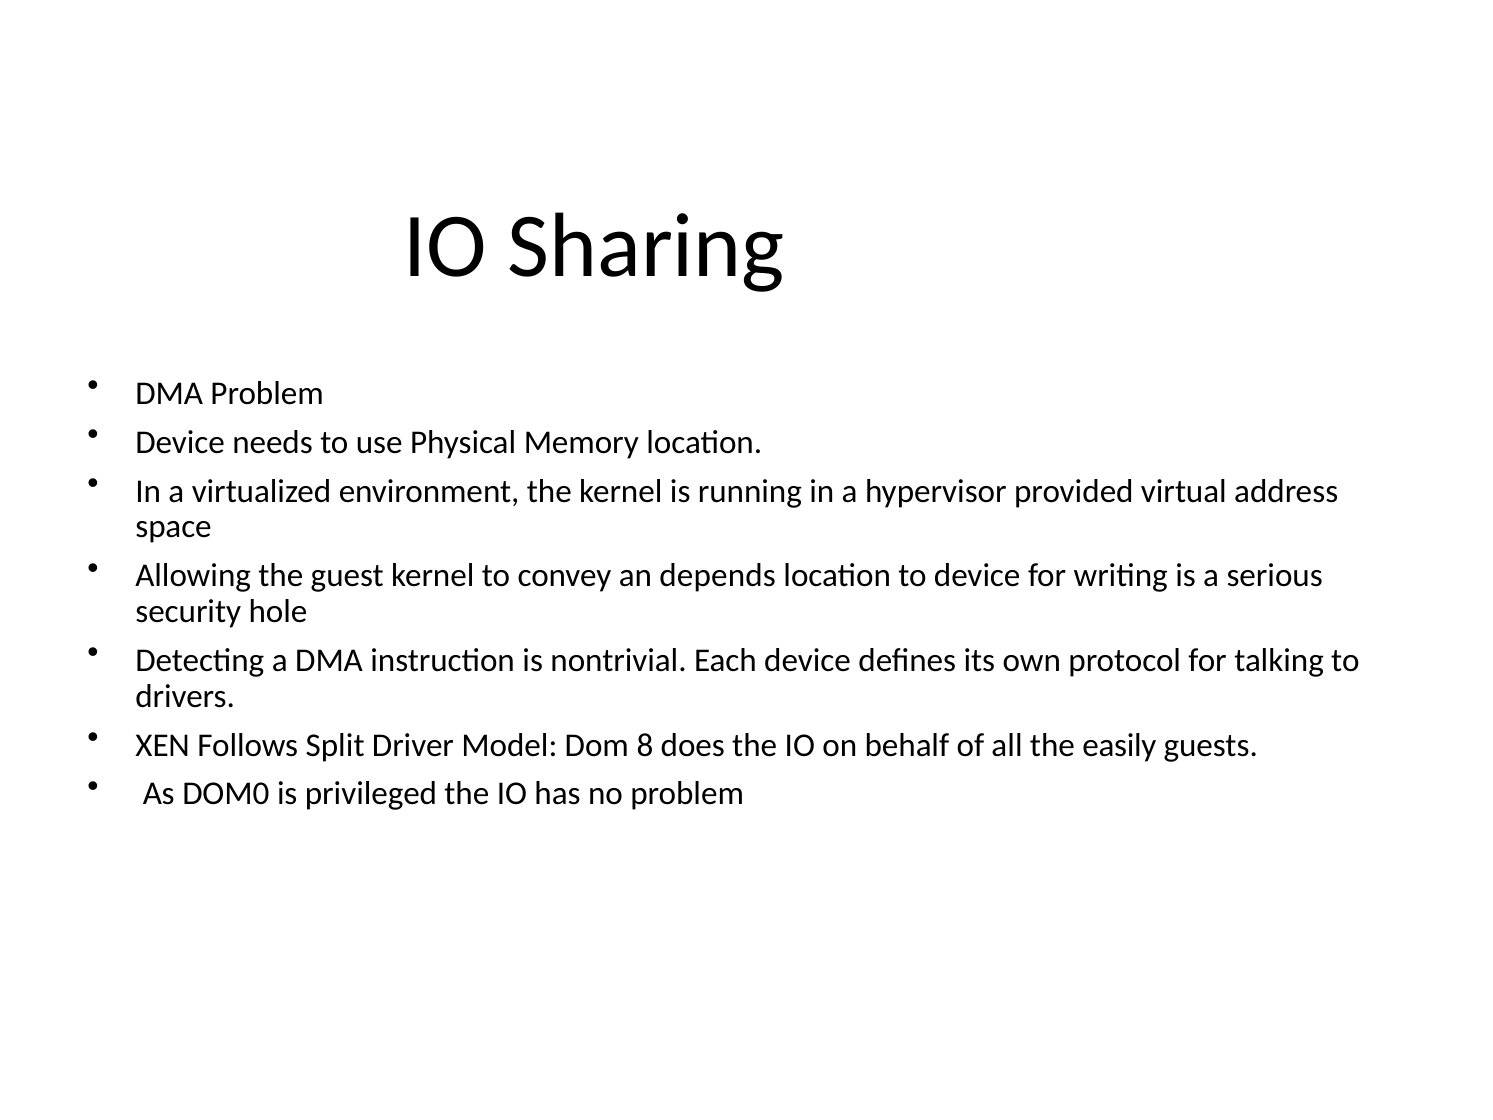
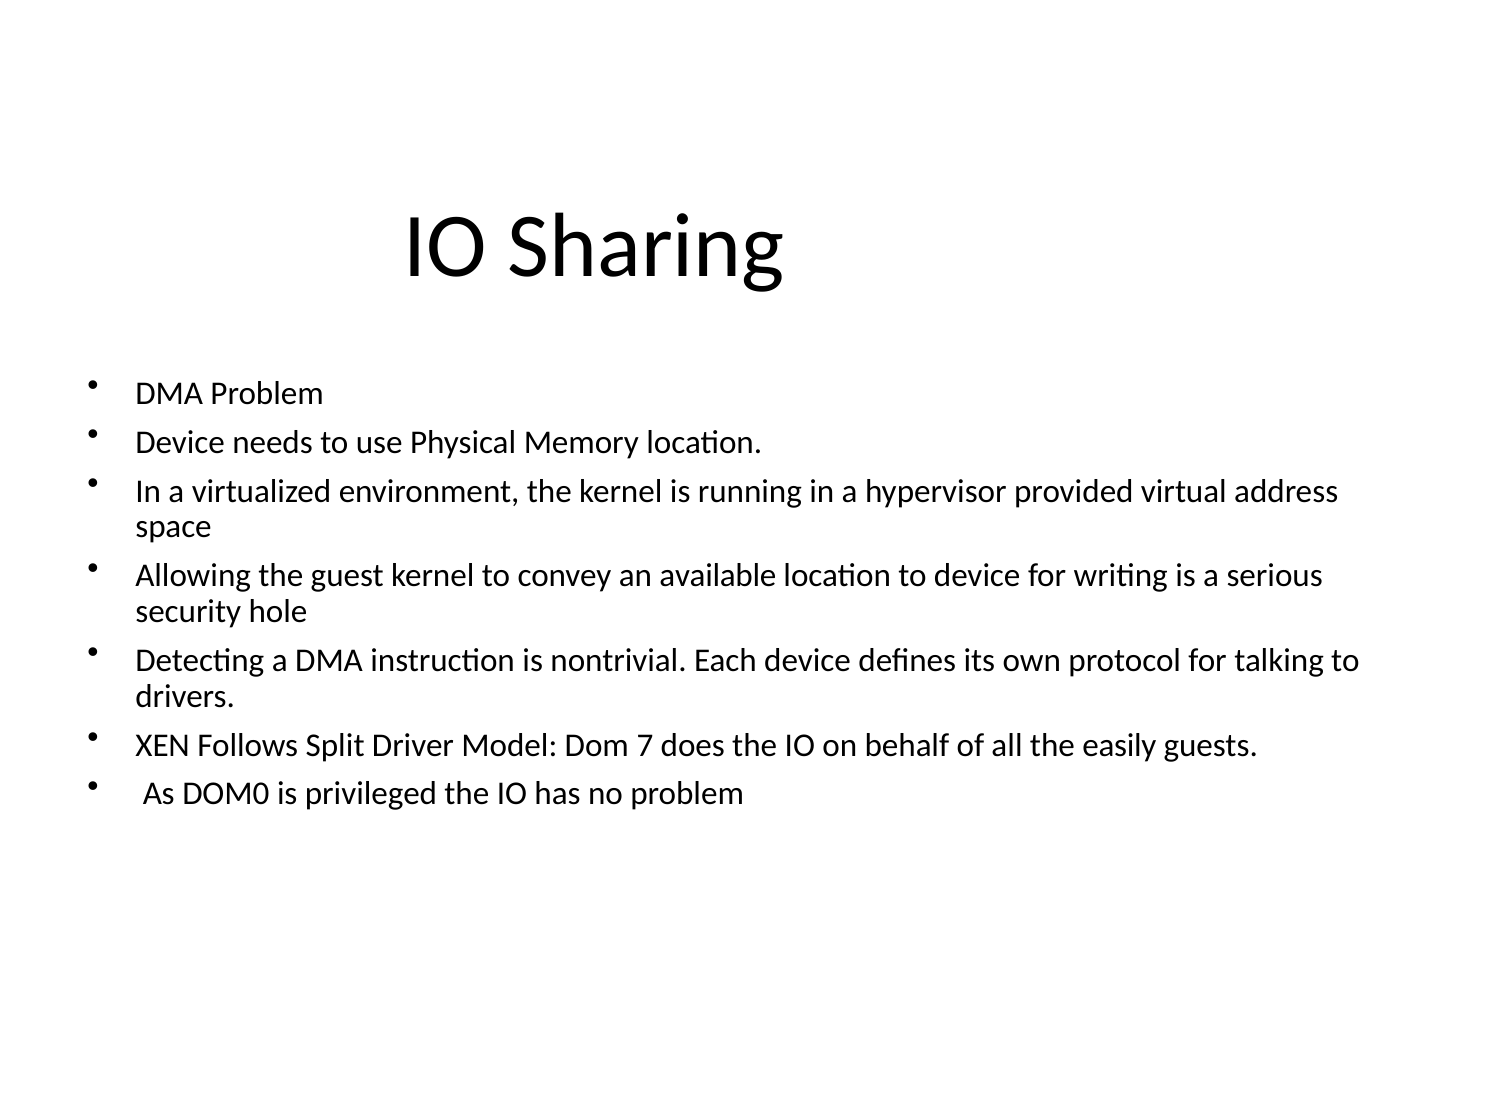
depends: depends -> available
8: 8 -> 7
